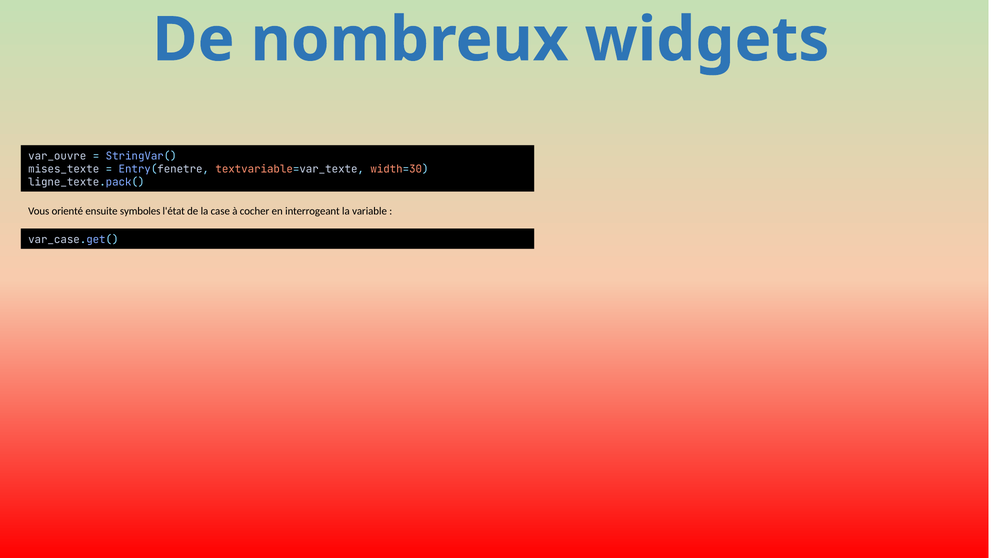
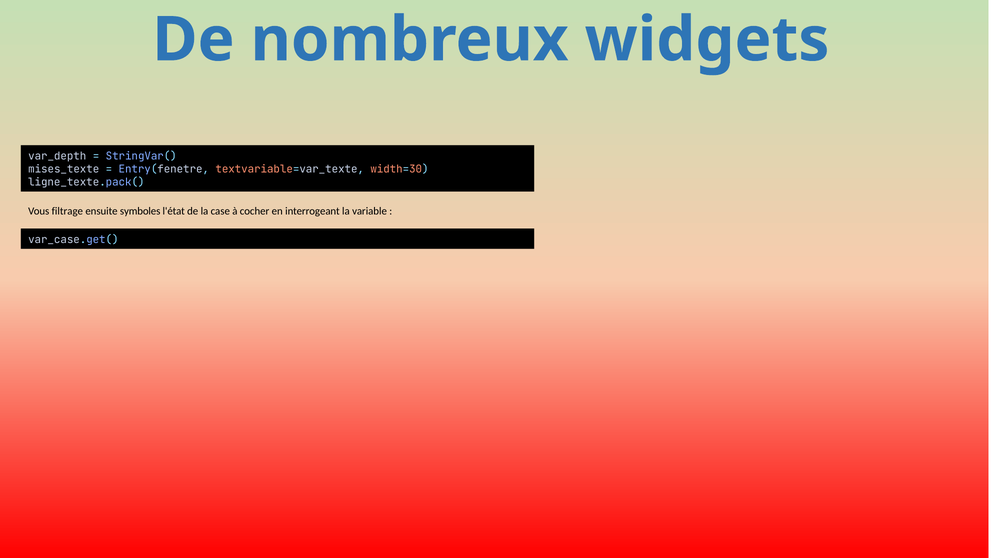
var_ouvre: var_ouvre -> var_depth
orienté: orienté -> filtrage
